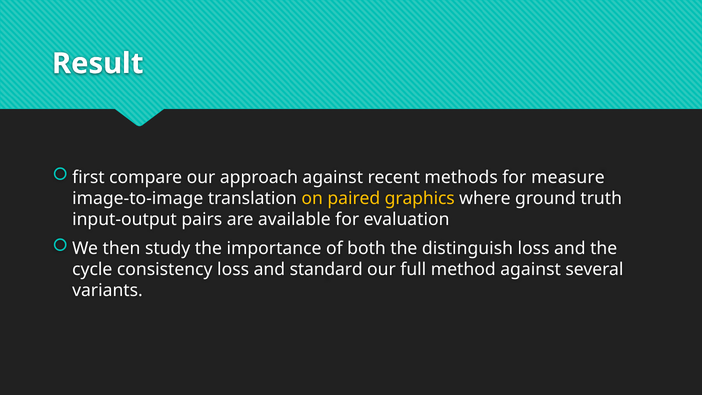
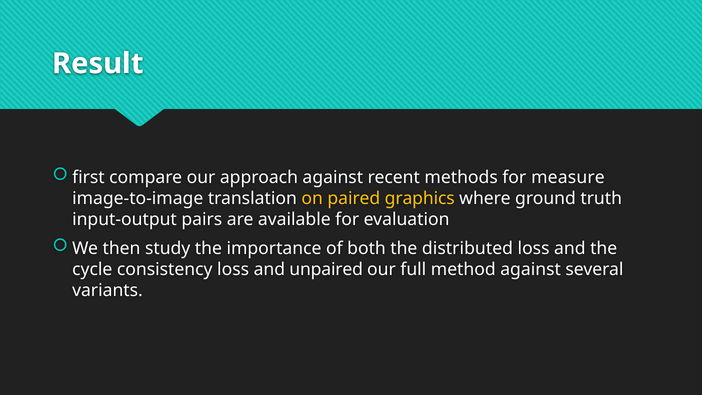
distinguish: distinguish -> distributed
standard: standard -> unpaired
